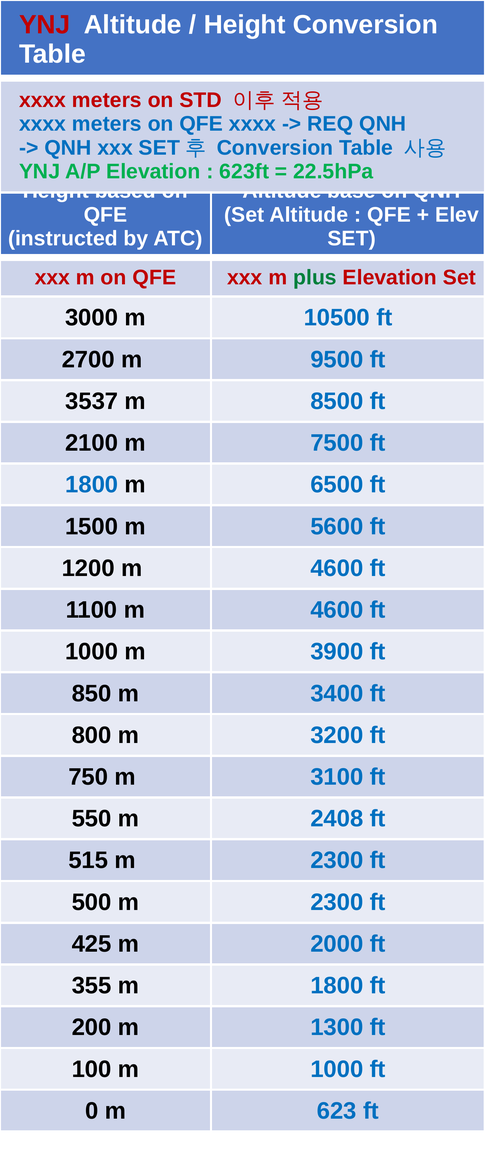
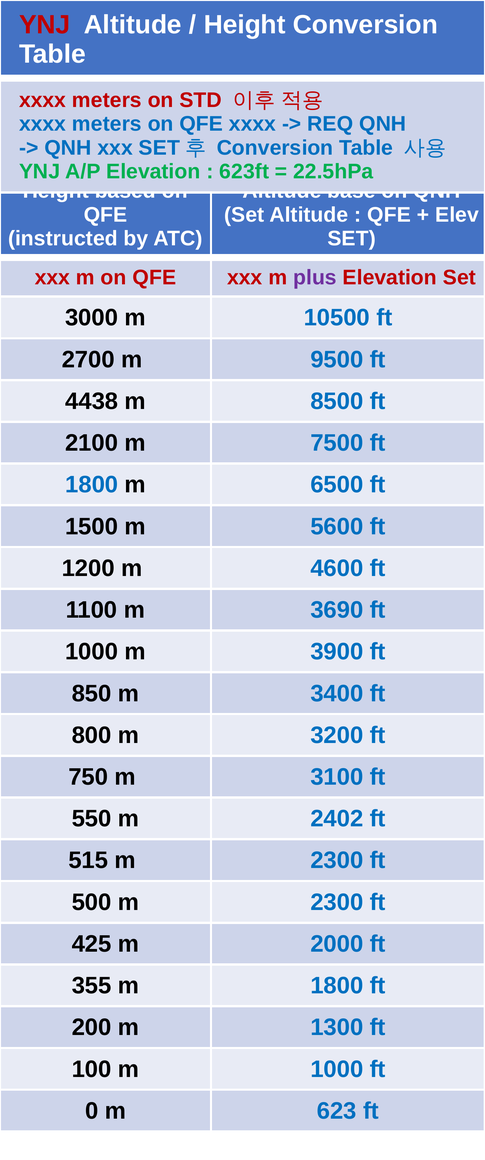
plus colour: green -> purple
3537: 3537 -> 4438
1100 m 4600: 4600 -> 3690
2408: 2408 -> 2402
